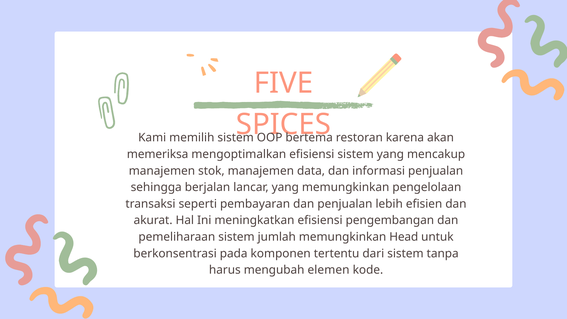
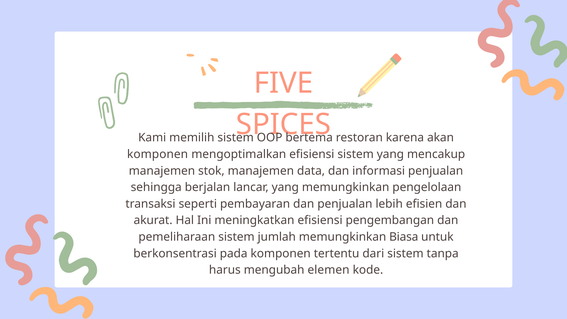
memeriksa at (158, 154): memeriksa -> komponen
Head: Head -> Biasa
